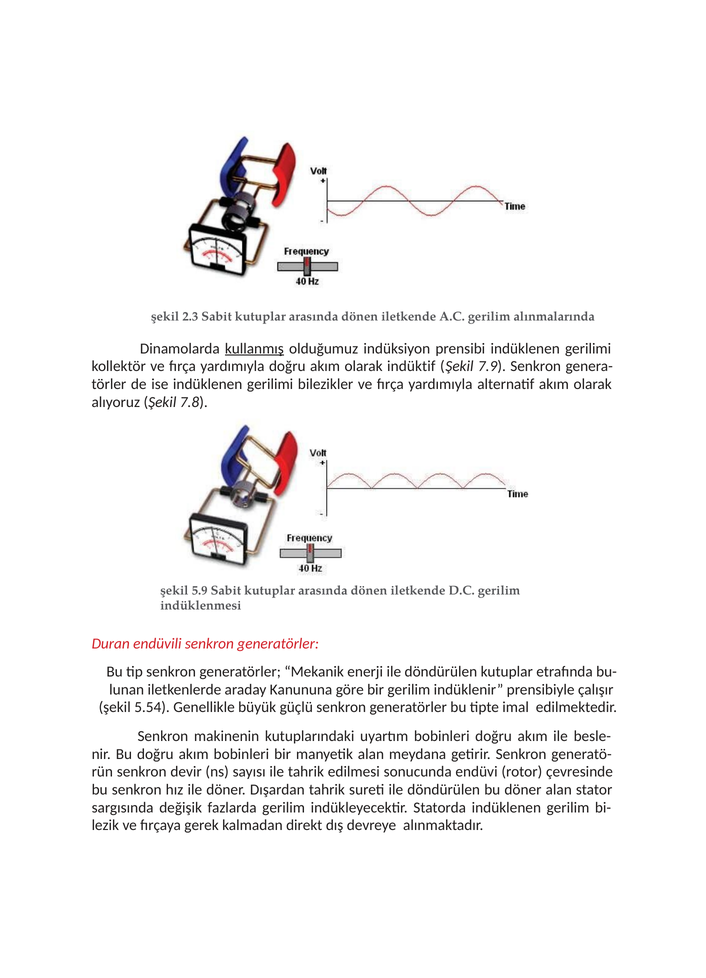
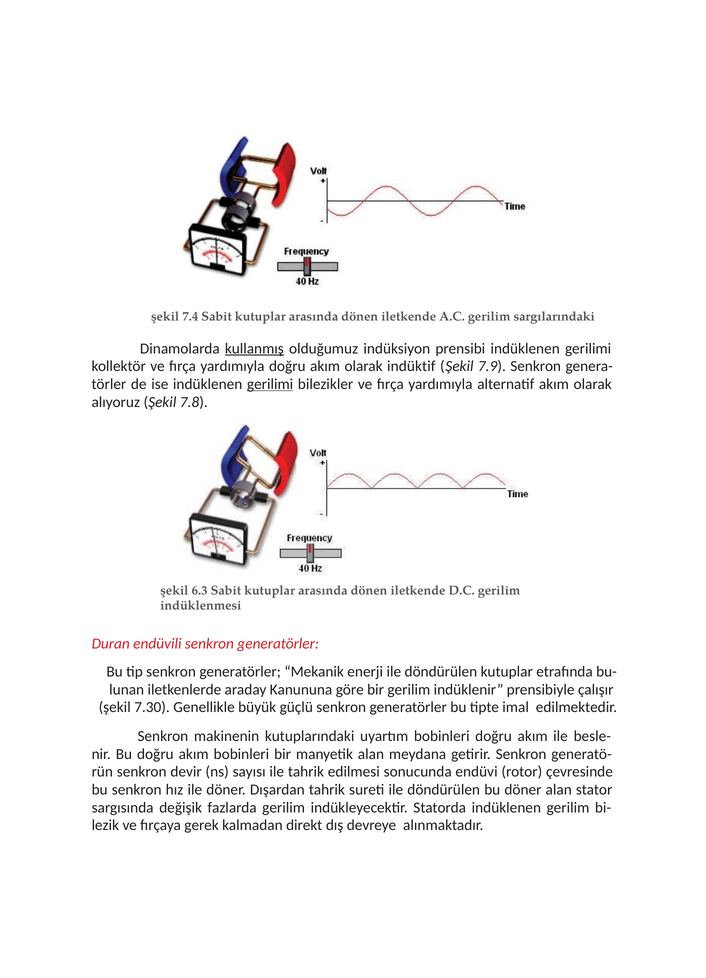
2.3: 2.3 -> 7.4
alınmalarında: alınmalarında -> sargılarındaki
gerilimi at (270, 384) underline: none -> present
5.9: 5.9 -> 6.3
5.54: 5.54 -> 7.30
